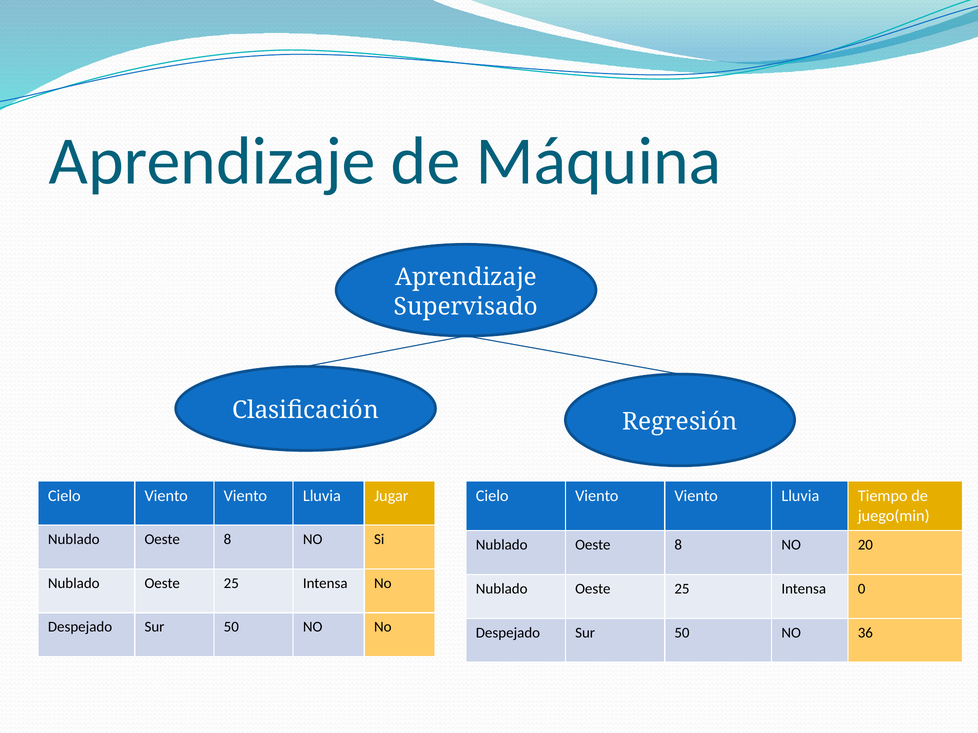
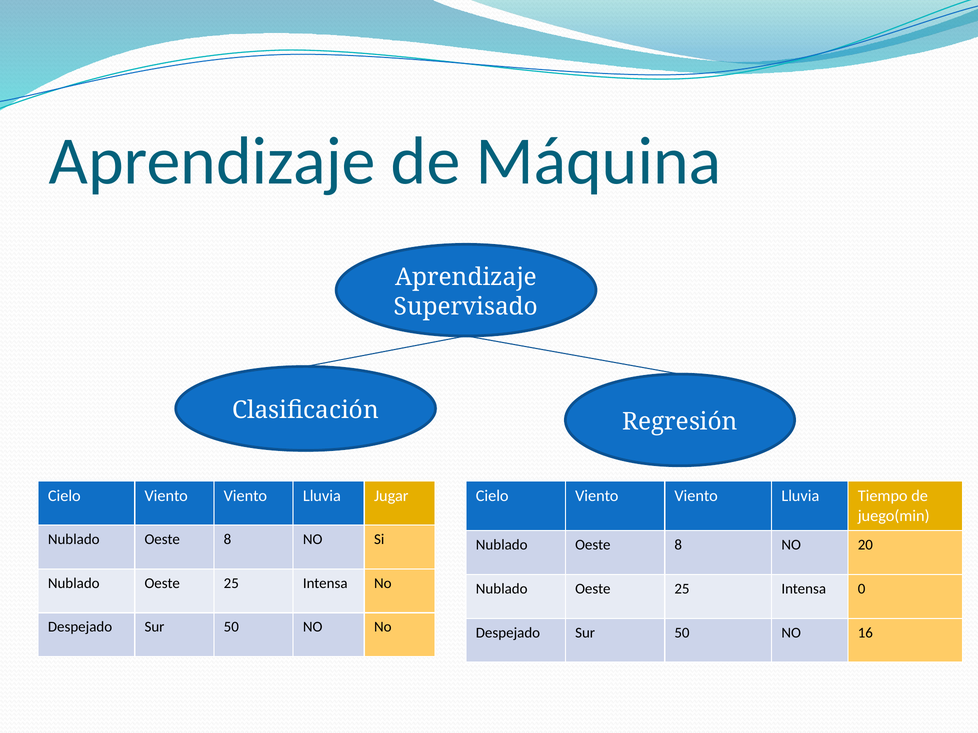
36: 36 -> 16
